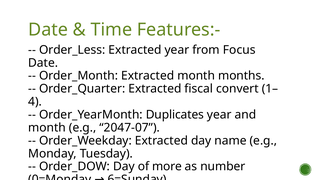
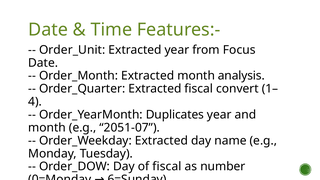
Order_Less: Order_Less -> Order_Unit
months: months -> analysis
2047-07: 2047-07 -> 2051-07
of more: more -> fiscal
